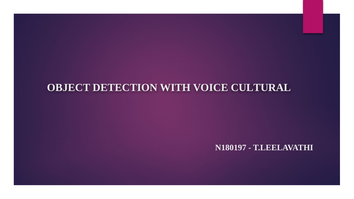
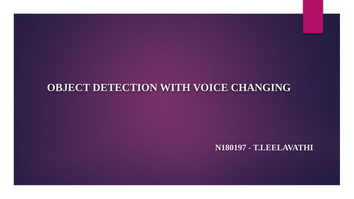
CULTURAL: CULTURAL -> CHANGING
